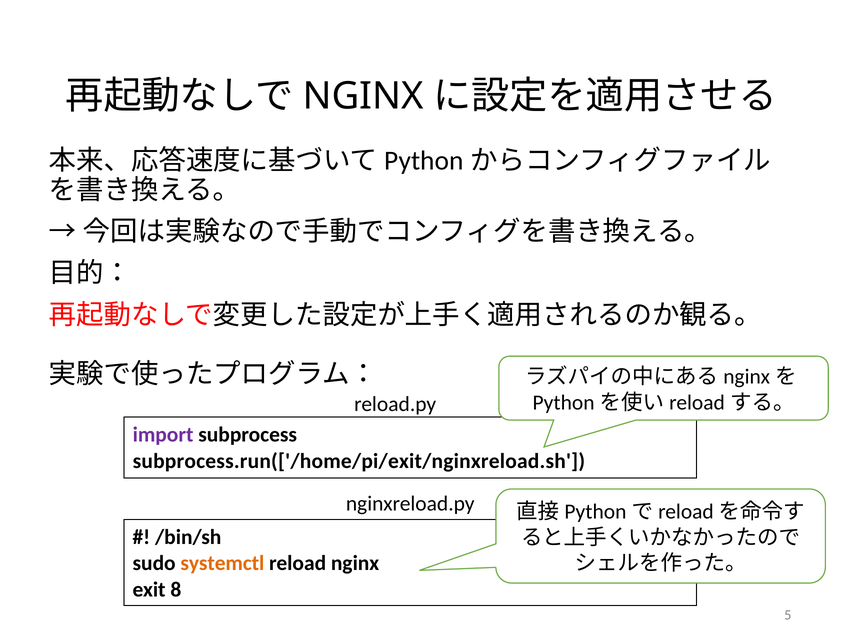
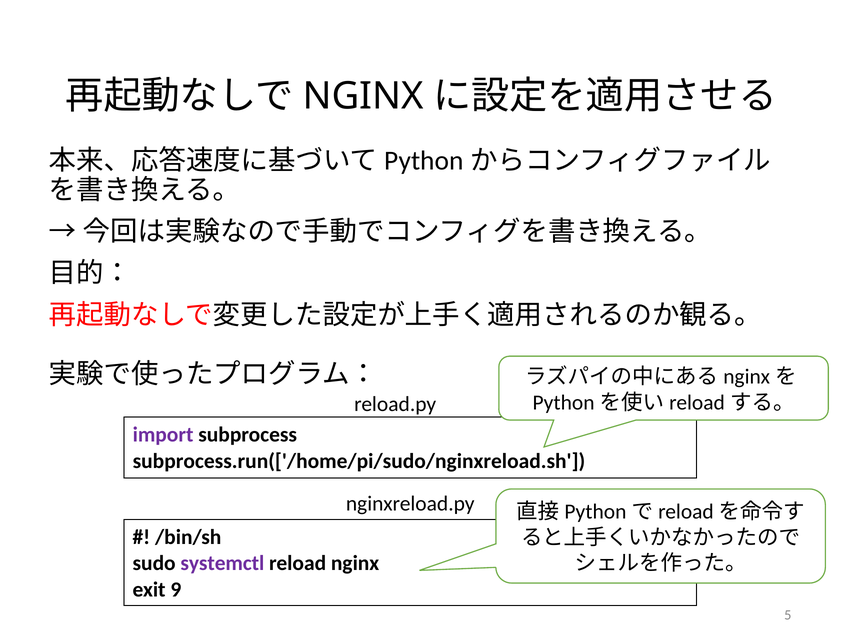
subprocess.run(['/home/pi/exit/nginxreload.sh: subprocess.run(['/home/pi/exit/nginxreload.sh -> subprocess.run(['/home/pi/sudo/nginxreload.sh
systemctl colour: orange -> purple
8: 8 -> 9
